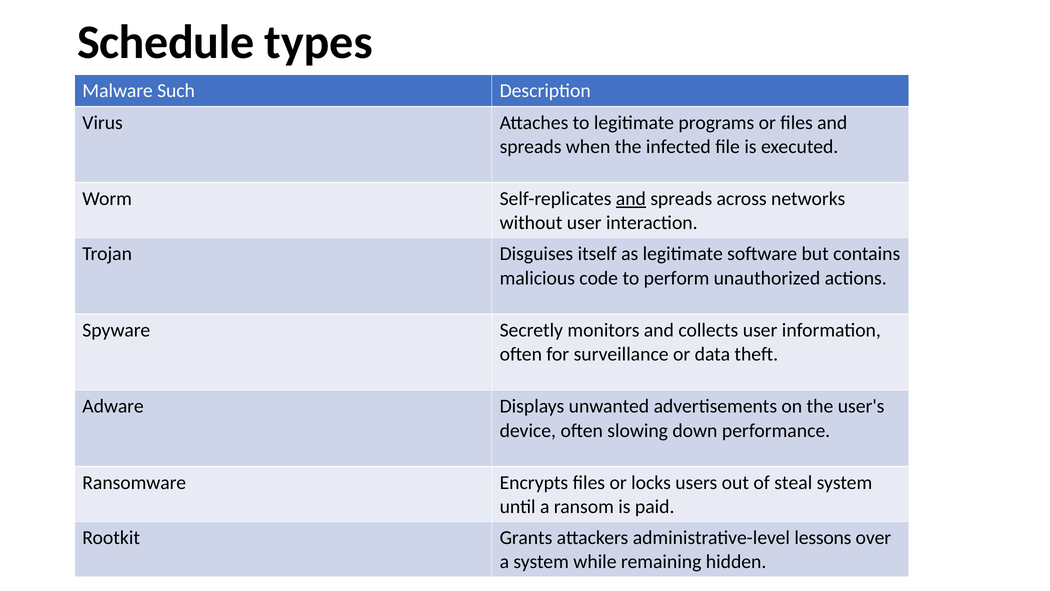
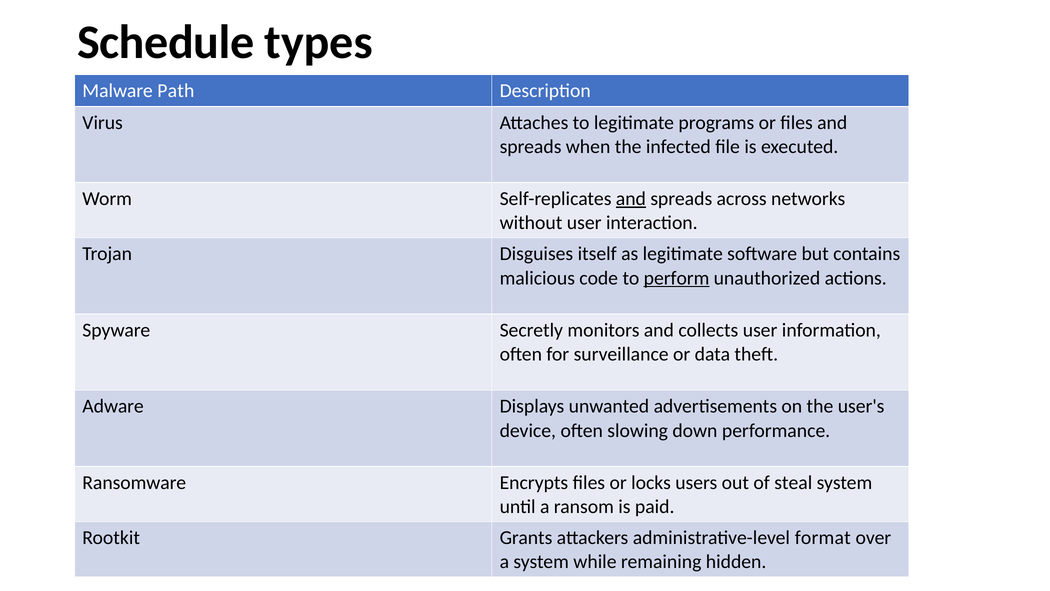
Such: Such -> Path
perform underline: none -> present
lessons: lessons -> format
